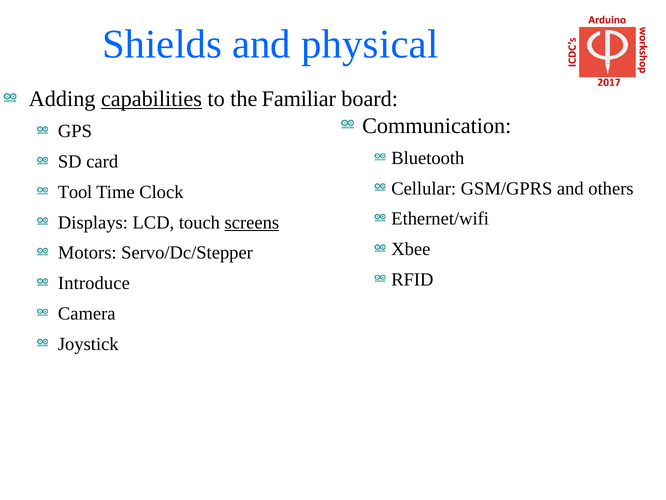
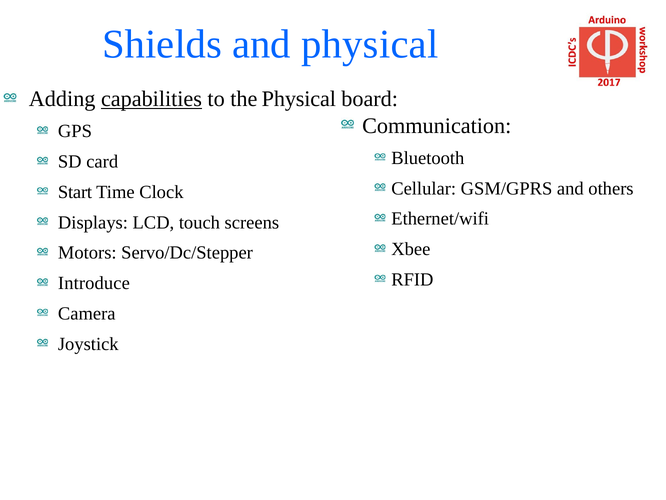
the Familiar: Familiar -> Physical
Tool: Tool -> Start
screens underline: present -> none
